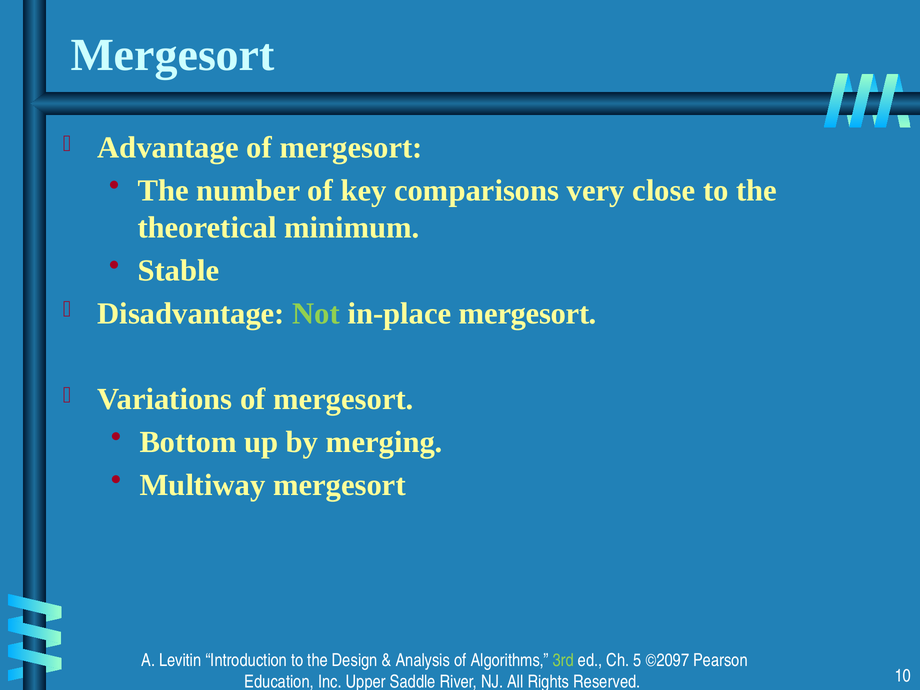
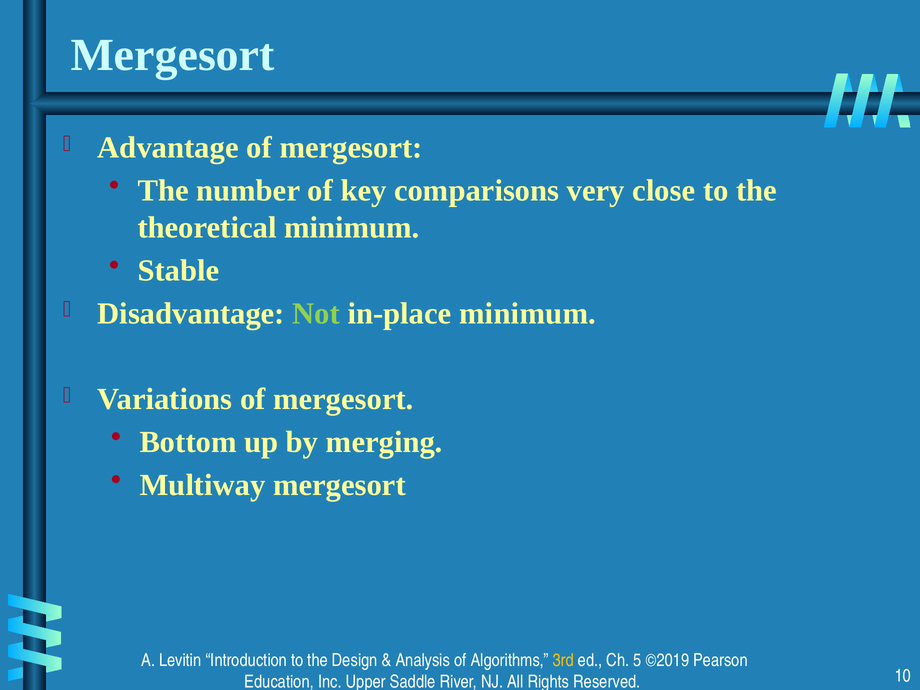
in-place mergesort: mergesort -> minimum
3rd colour: light green -> yellow
©2097: ©2097 -> ©2019
